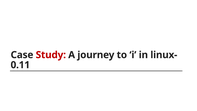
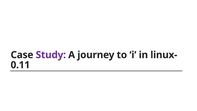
Study colour: red -> purple
